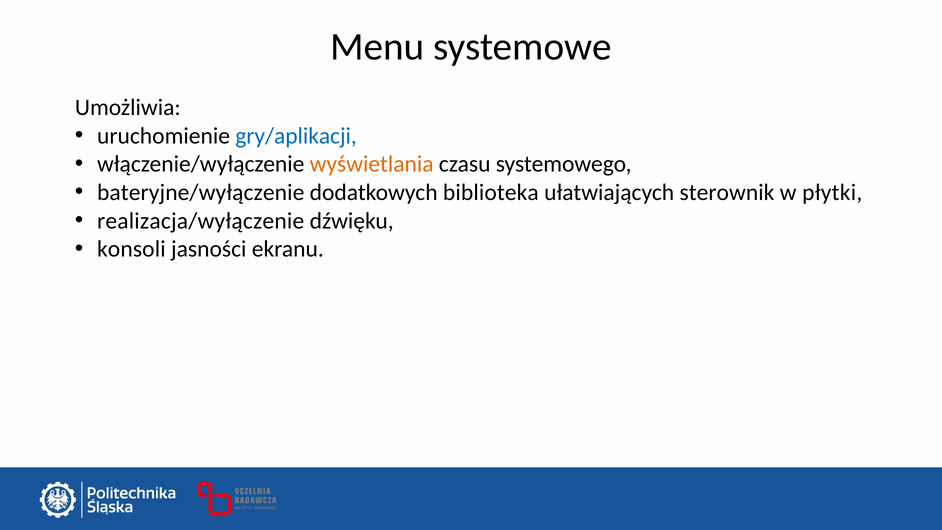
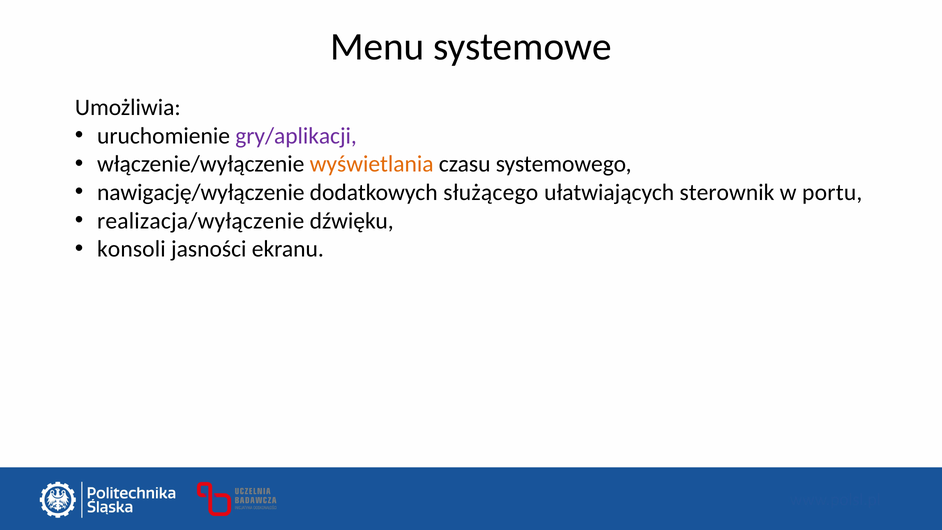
gry/aplikacji colour: blue -> purple
bateryjne/wyłączenie: bateryjne/wyłączenie -> nawigację/wyłączenie
biblioteka: biblioteka -> służącego
płytki: płytki -> portu
